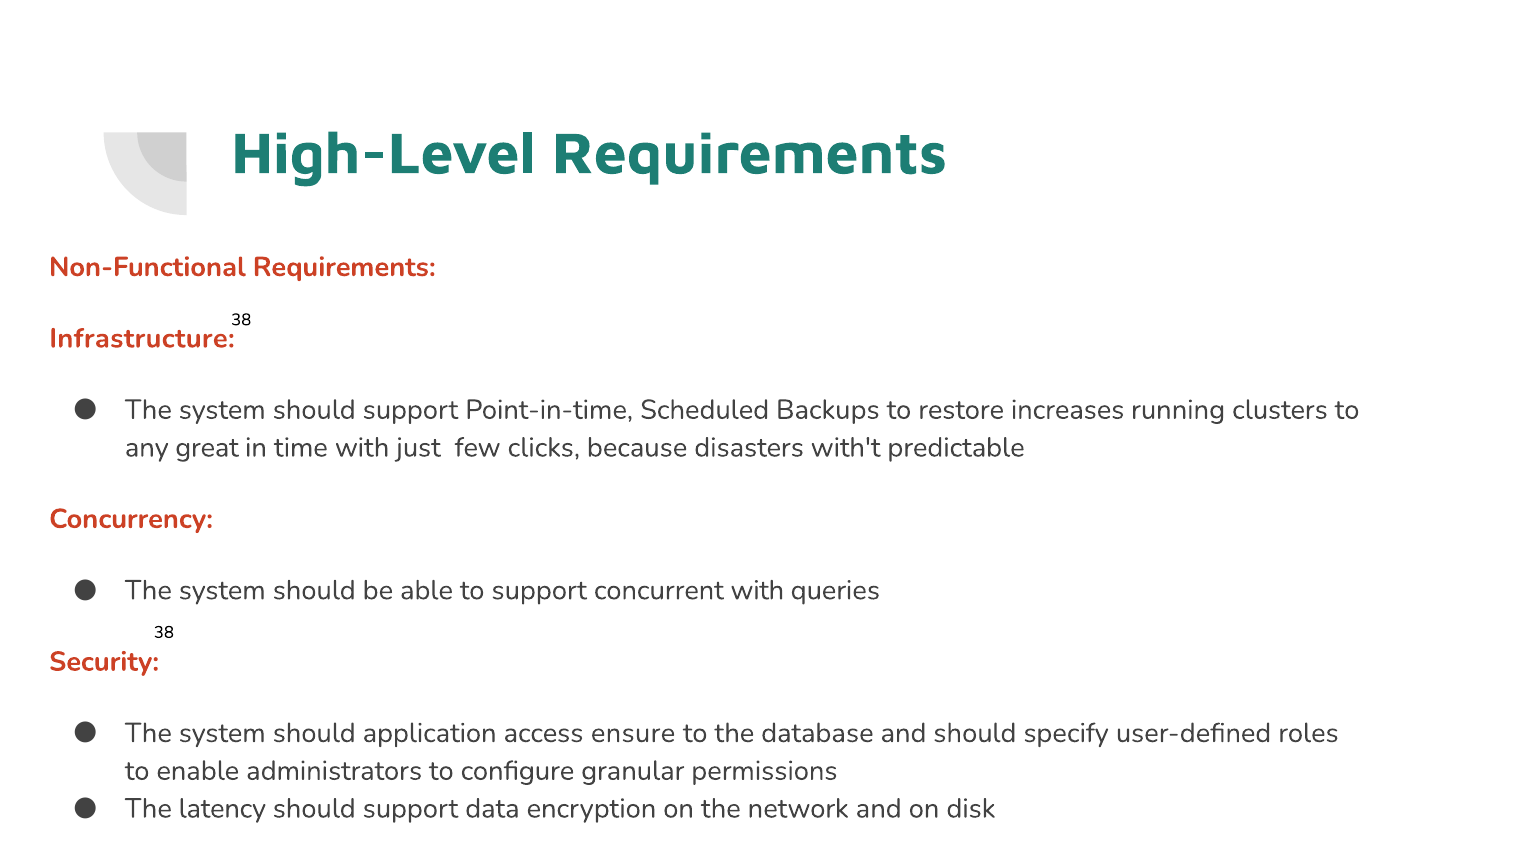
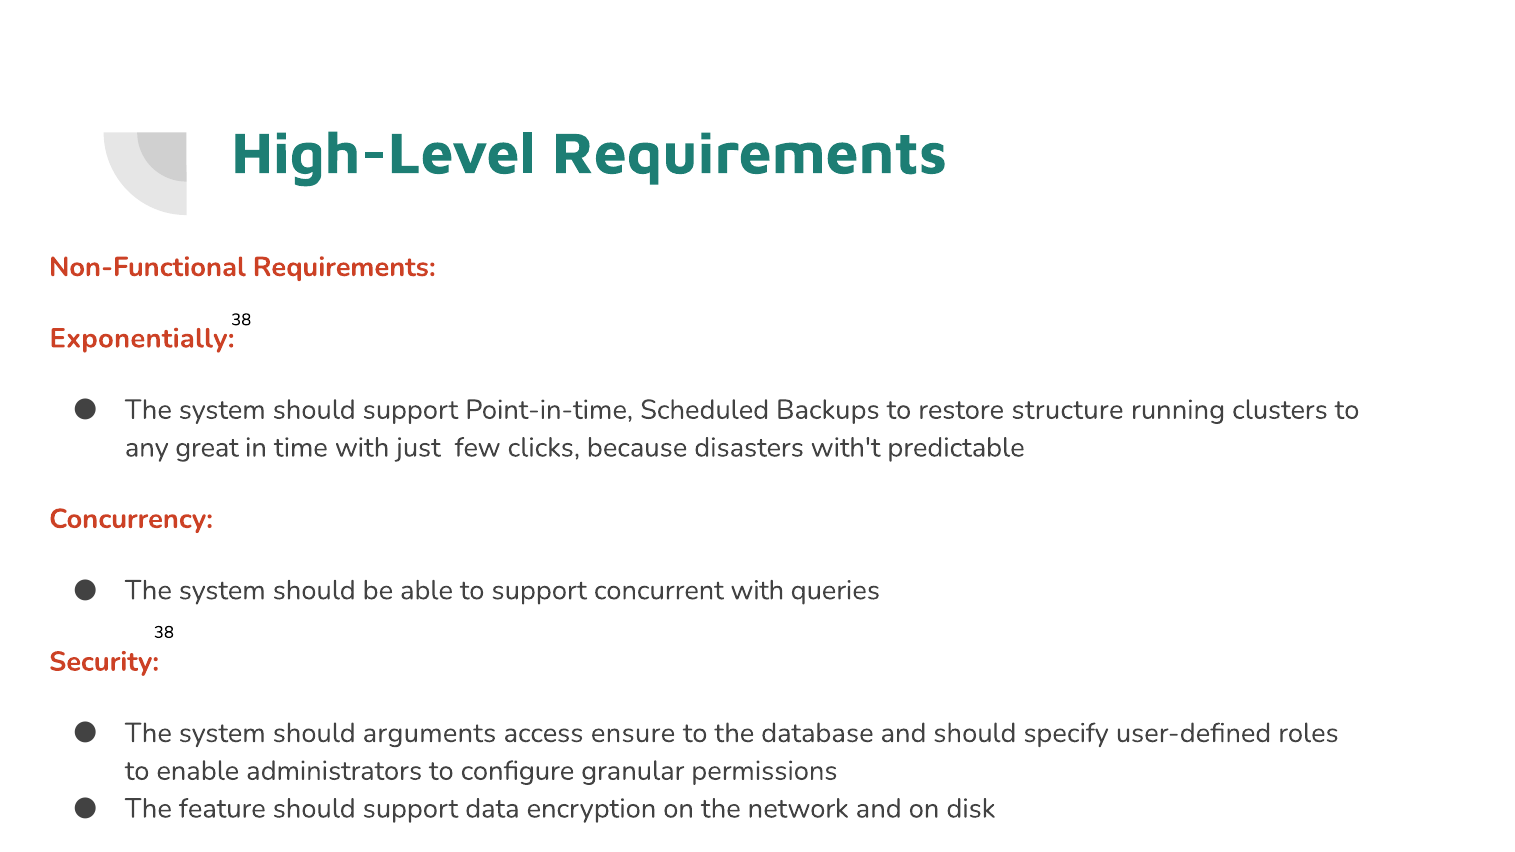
Infrastructure: Infrastructure -> Exponentially
increases: increases -> structure
application: application -> arguments
latency: latency -> feature
